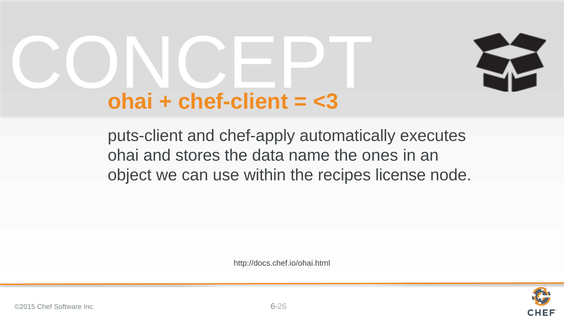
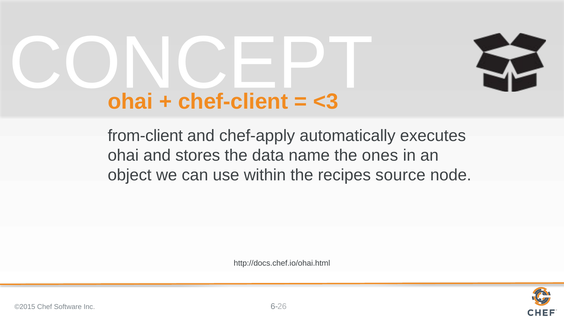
puts-client: puts-client -> from-client
license: license -> source
